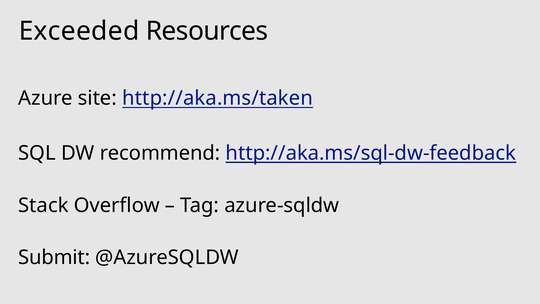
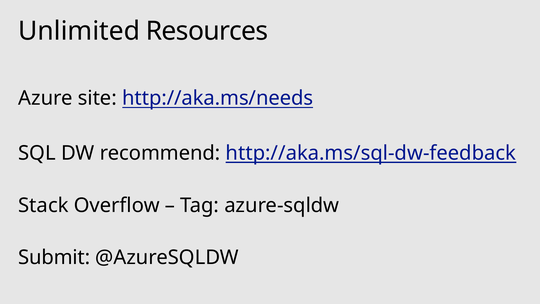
Exceeded: Exceeded -> Unlimited
http://aka.ms/taken: http://aka.ms/taken -> http://aka.ms/needs
